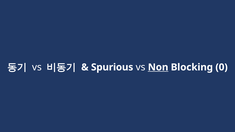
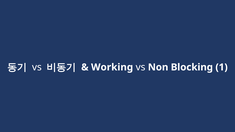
Spurious: Spurious -> Working
Non underline: present -> none
0: 0 -> 1
